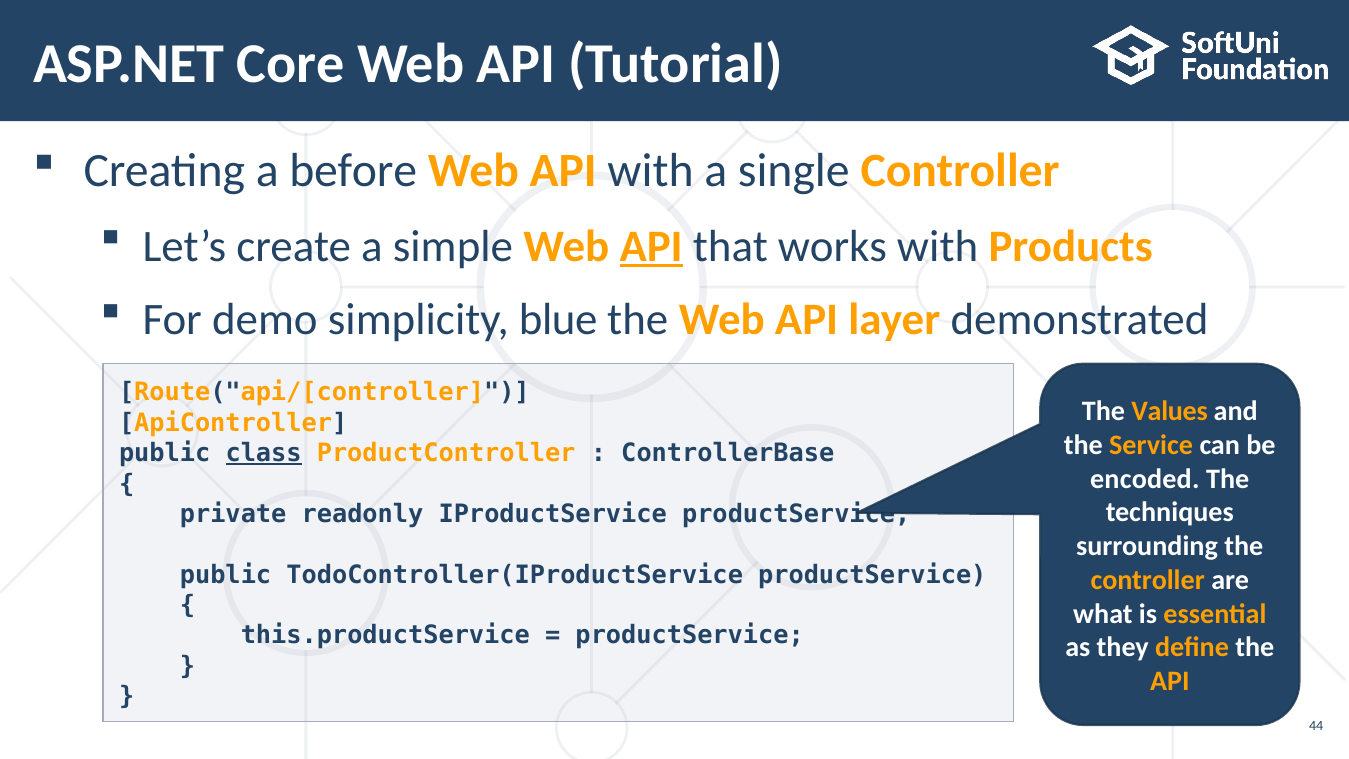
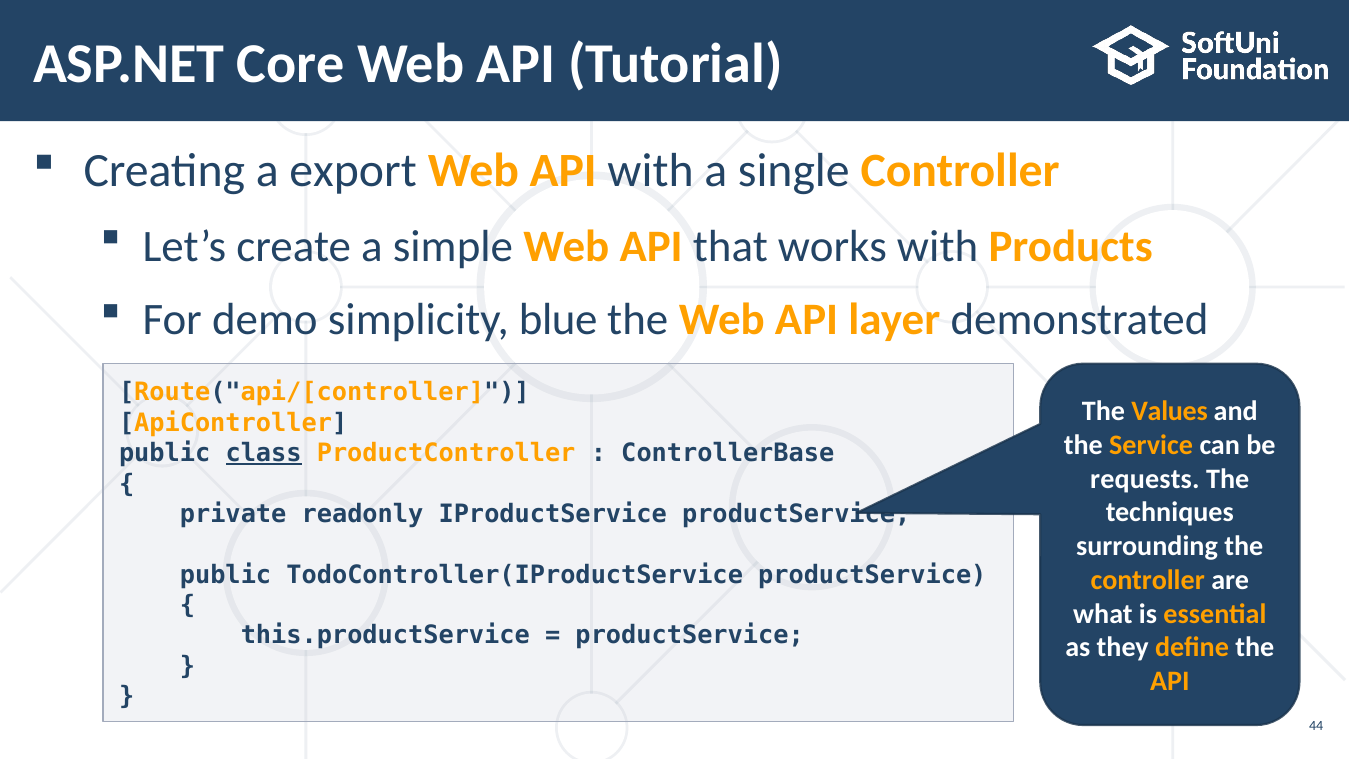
before: before -> export
API at (651, 246) underline: present -> none
encoded: encoded -> requests
